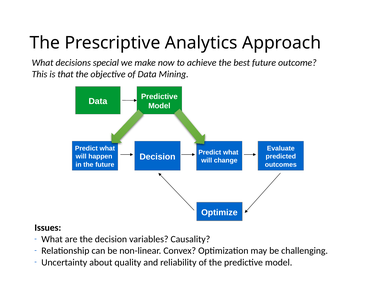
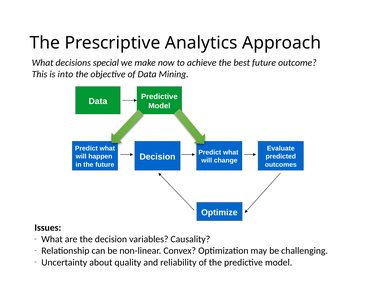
that: that -> into
